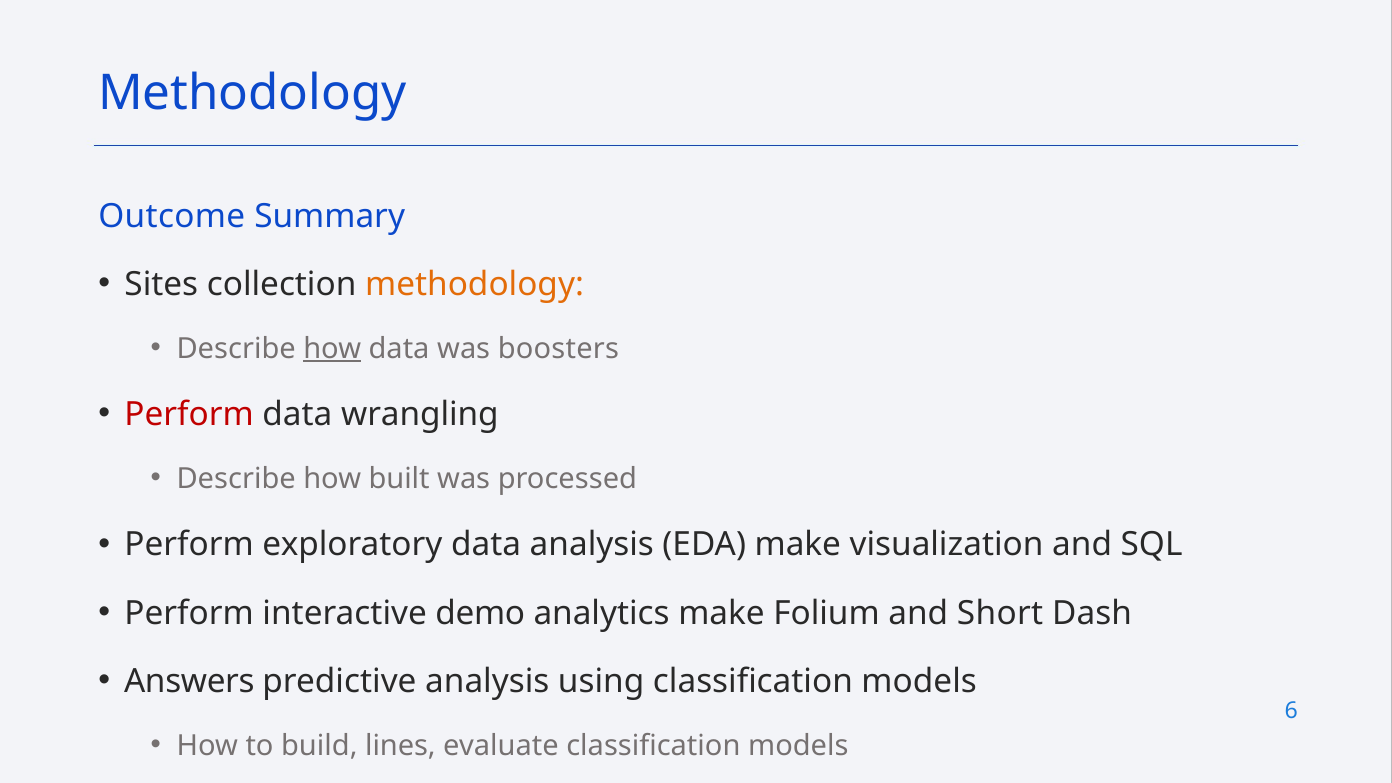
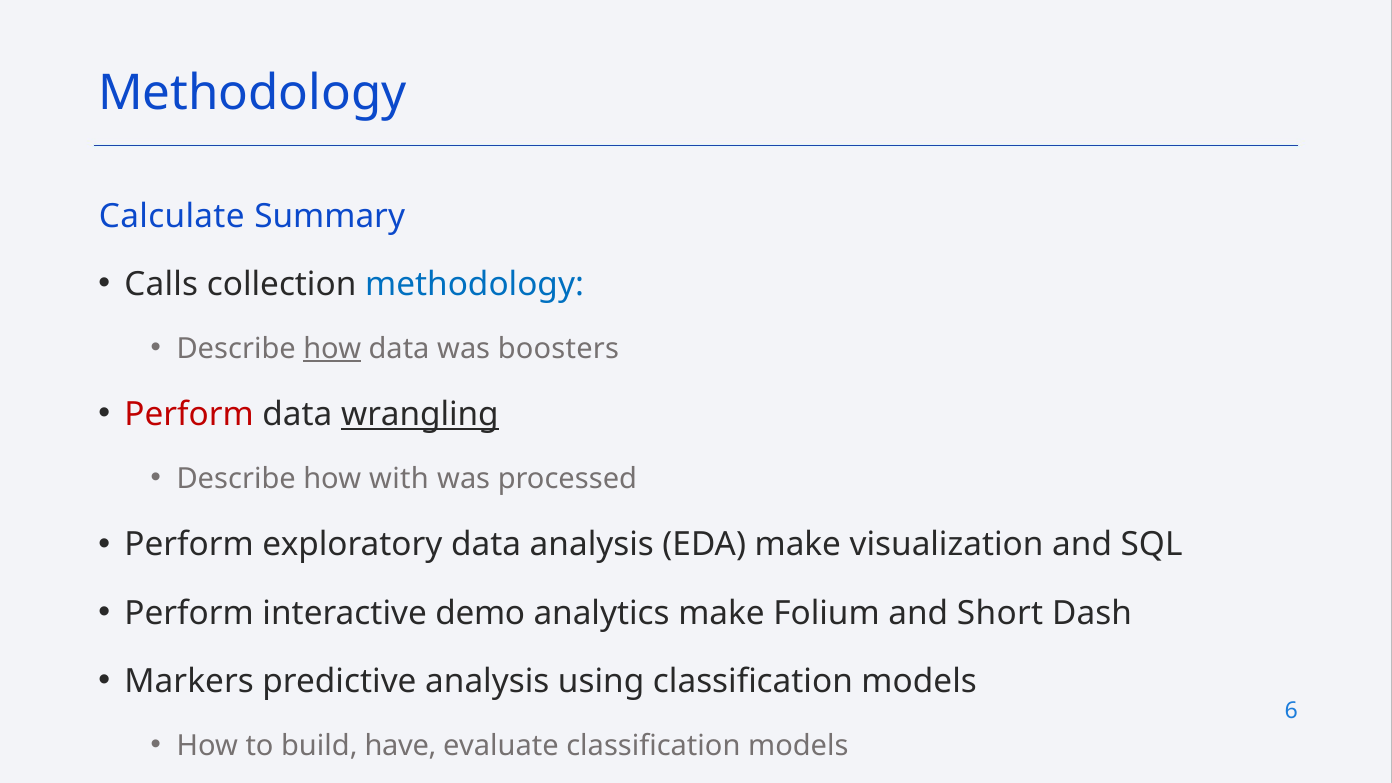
Outcome: Outcome -> Calculate
Sites: Sites -> Calls
methodology at (475, 284) colour: orange -> blue
wrangling underline: none -> present
built: built -> with
Answers: Answers -> Markers
lines: lines -> have
